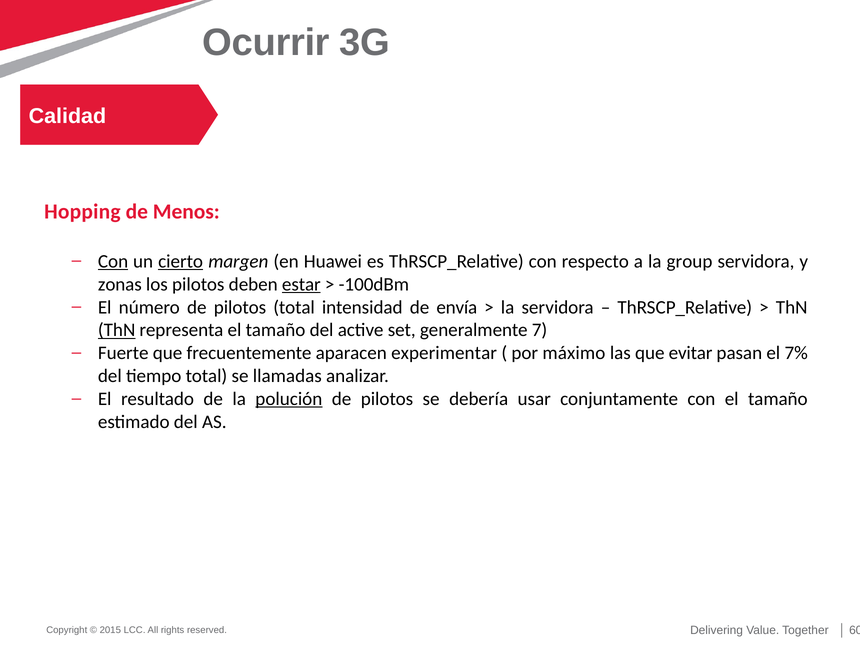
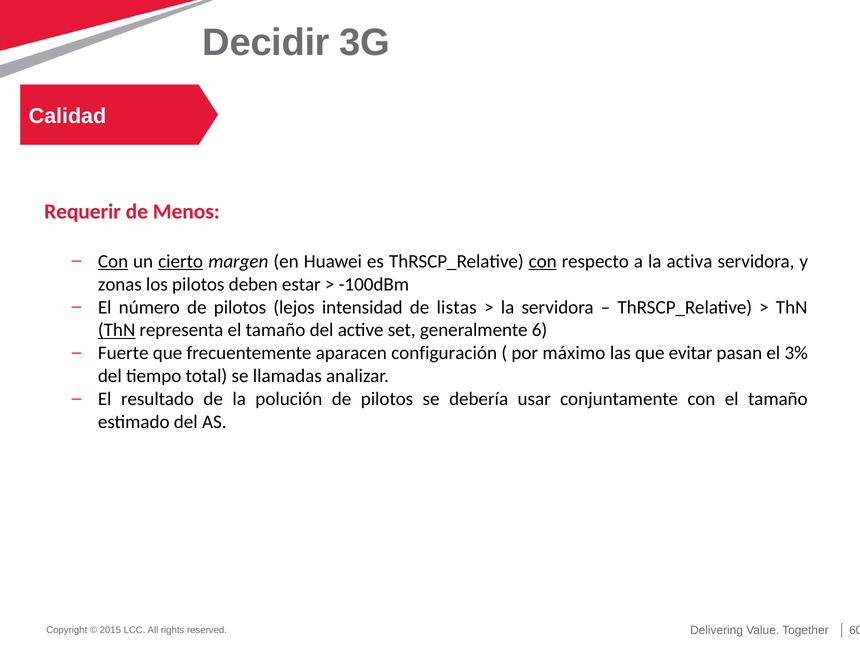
Ocurrir: Ocurrir -> Decidir
Hopping: Hopping -> Requerir
con at (543, 261) underline: none -> present
group: group -> activa
estar underline: present -> none
pilotos total: total -> lejos
envía: envía -> listas
7: 7 -> 6
experimentar: experimentar -> configuración
7%: 7% -> 3%
polución underline: present -> none
